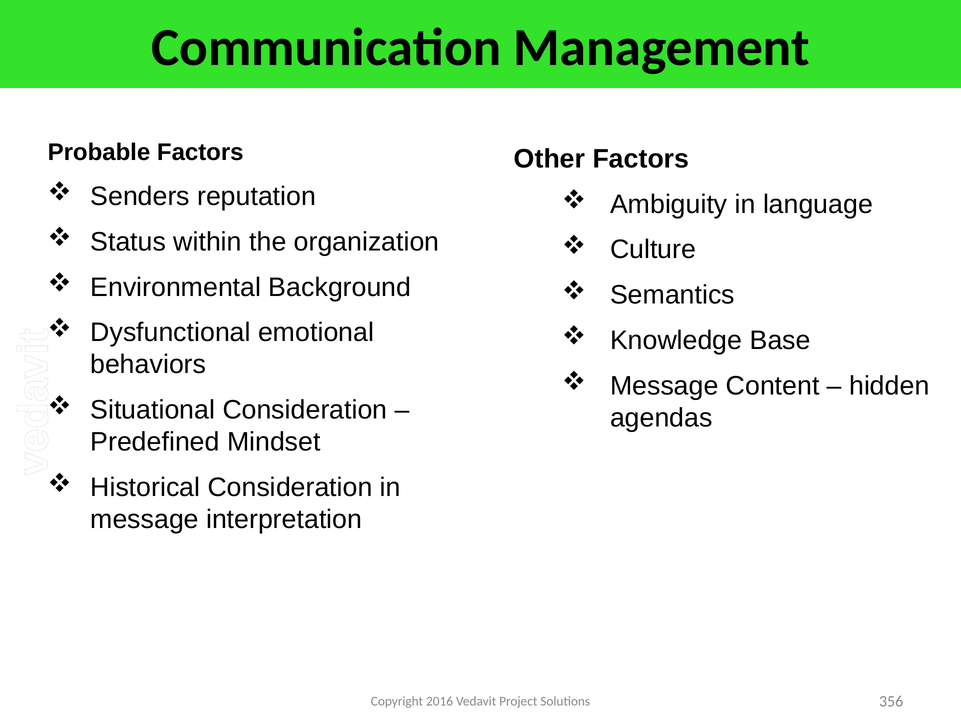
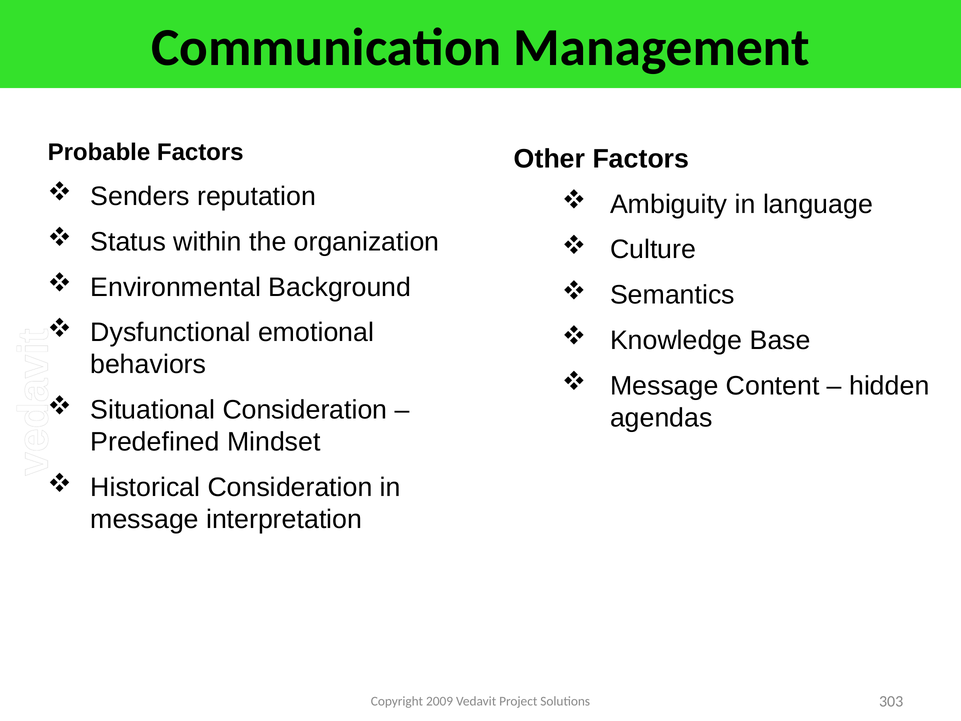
2016: 2016 -> 2009
356: 356 -> 303
